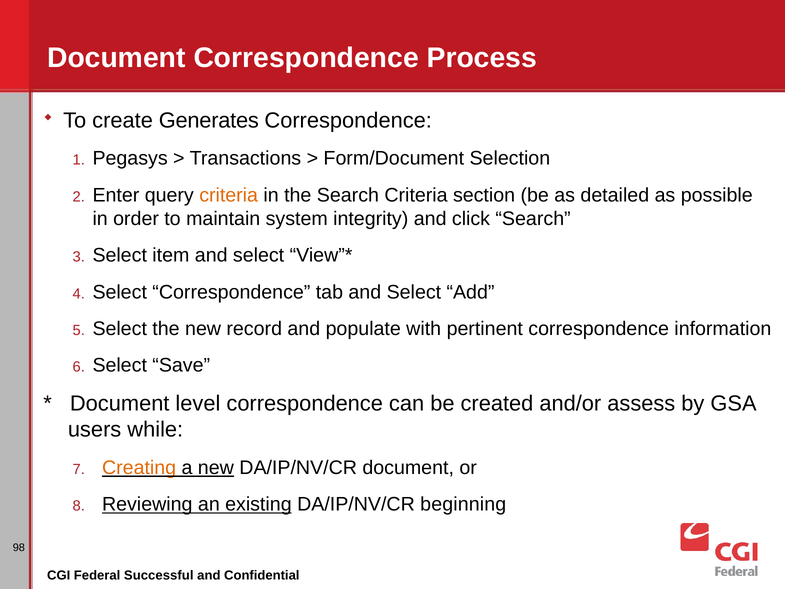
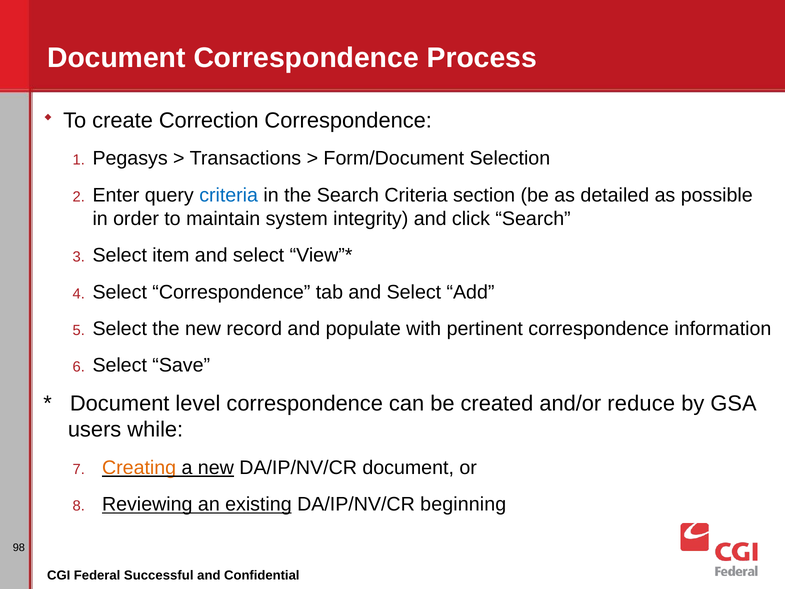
Generates: Generates -> Correction
criteria at (229, 195) colour: orange -> blue
assess: assess -> reduce
